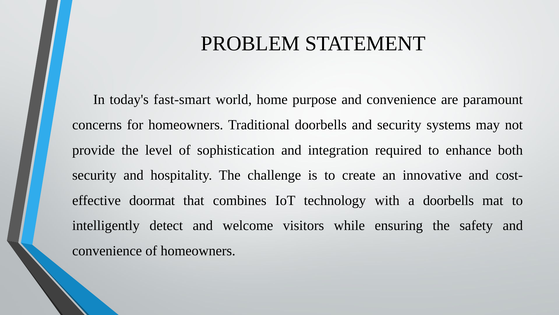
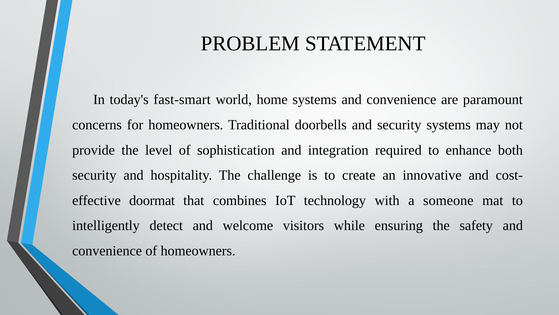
home purpose: purpose -> systems
a doorbells: doorbells -> someone
